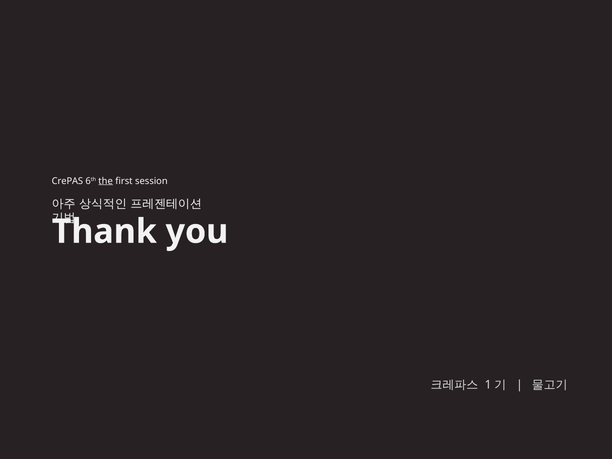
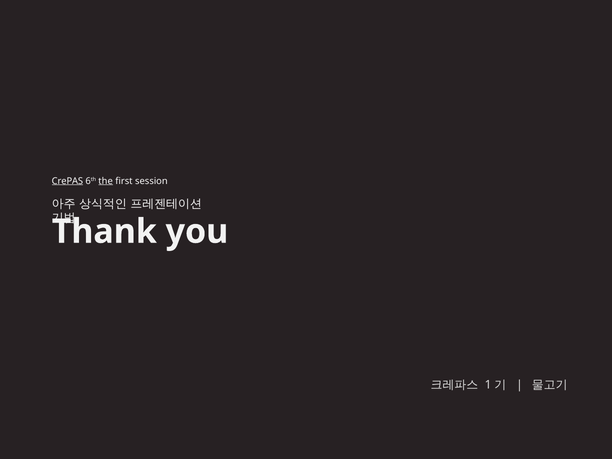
CrePAS underline: none -> present
